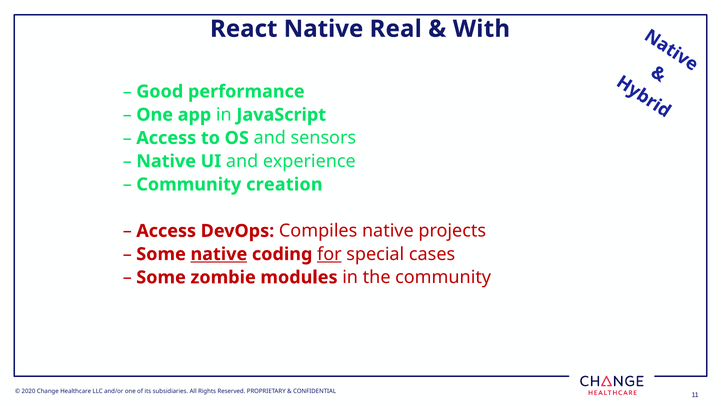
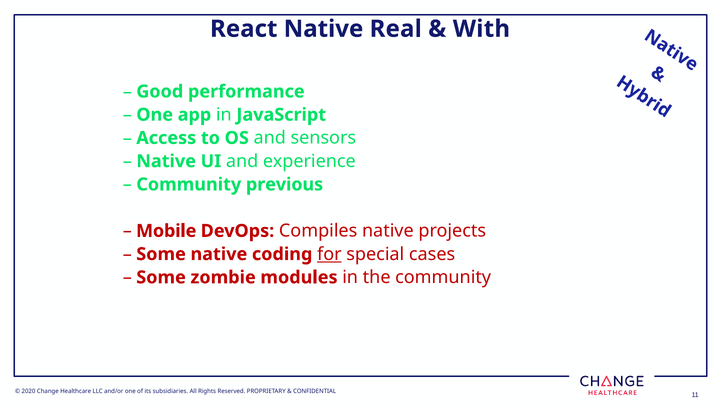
creation: creation -> previous
Access at (166, 231): Access -> Mobile
native at (219, 254) underline: present -> none
